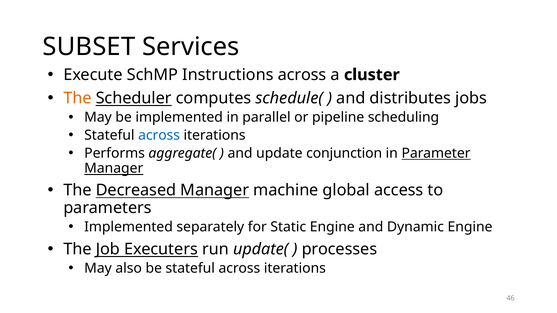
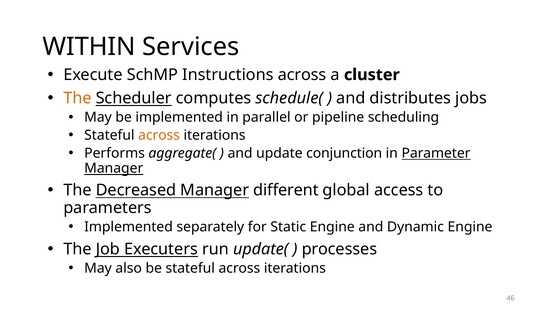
SUBSET: SUBSET -> WITHIN
across at (159, 135) colour: blue -> orange
machine: machine -> different
